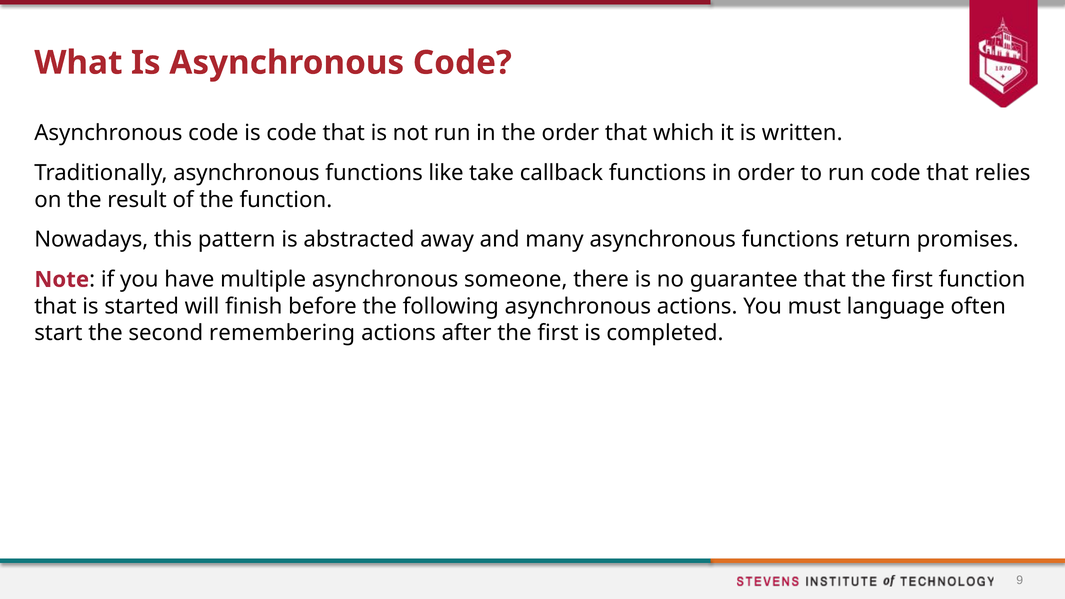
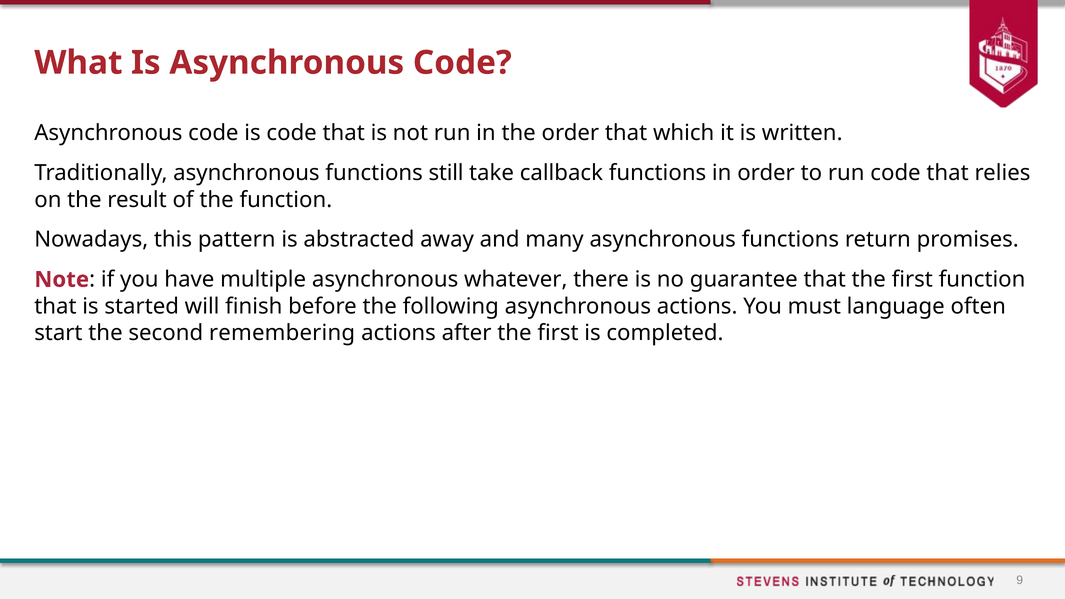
like: like -> still
someone: someone -> whatever
